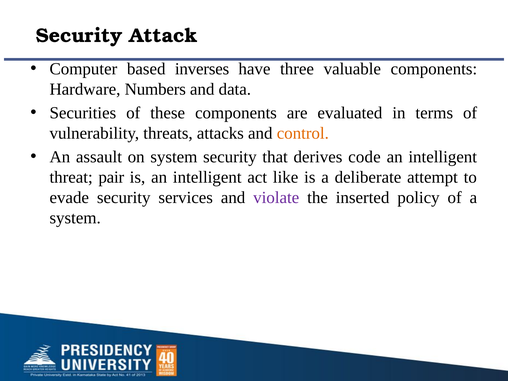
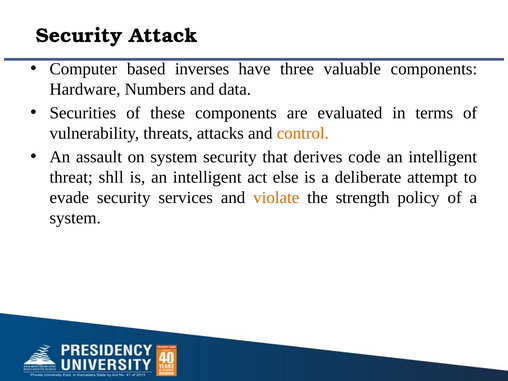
pair: pair -> shll
like: like -> else
violate colour: purple -> orange
inserted: inserted -> strength
